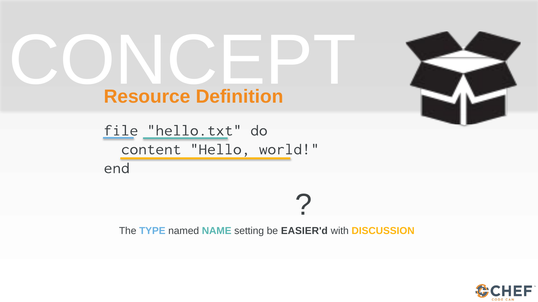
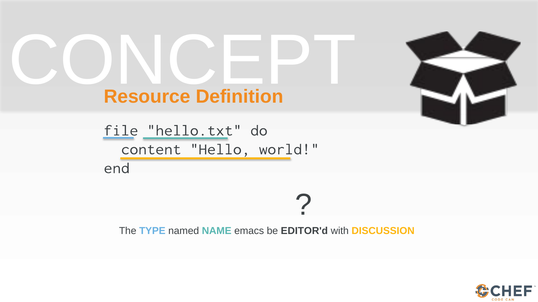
setting: setting -> emacs
EASIER'd: EASIER'd -> EDITOR'd
